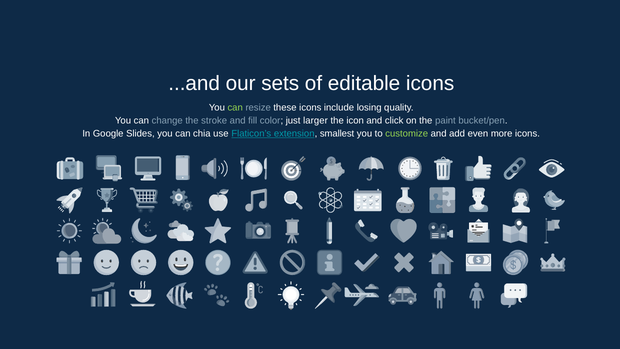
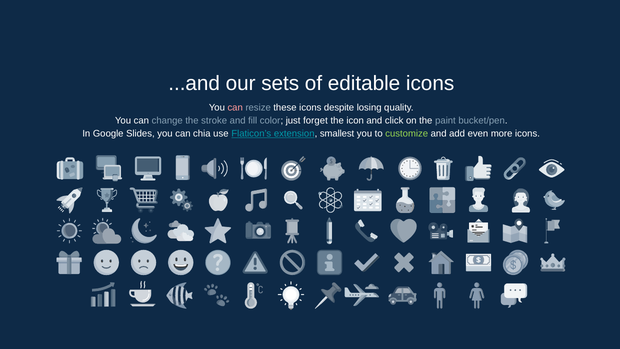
can at (235, 107) colour: light green -> pink
include: include -> despite
larger: larger -> forget
